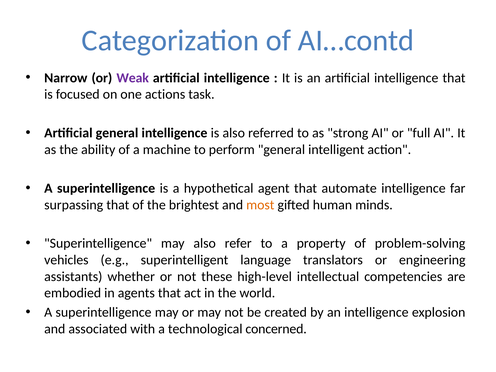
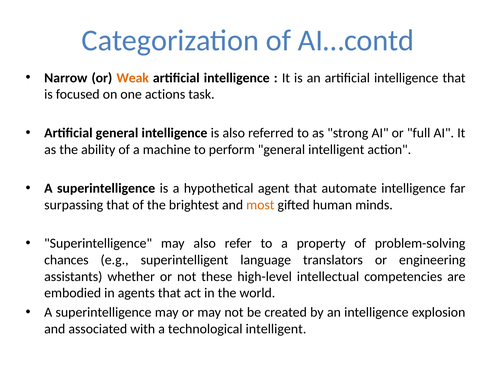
Weak colour: purple -> orange
vehicles: vehicles -> chances
technological concerned: concerned -> intelligent
